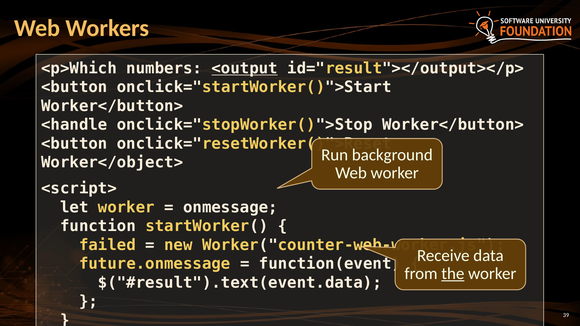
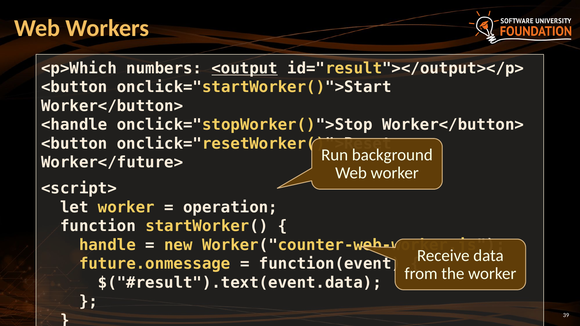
Worker</object>: Worker</object> -> Worker</future>
onmessage: onmessage -> operation
failed: failed -> handle
the underline: present -> none
